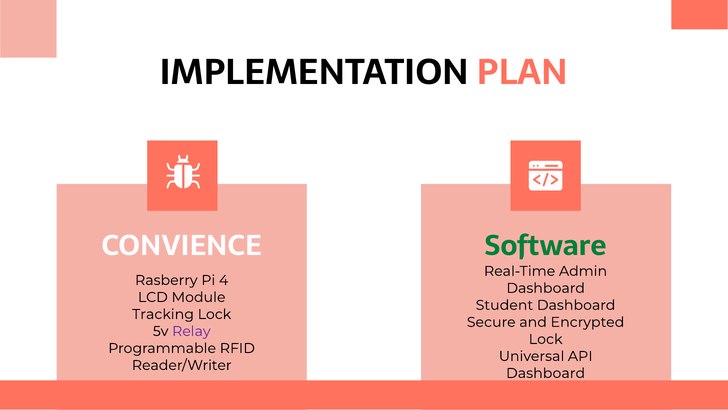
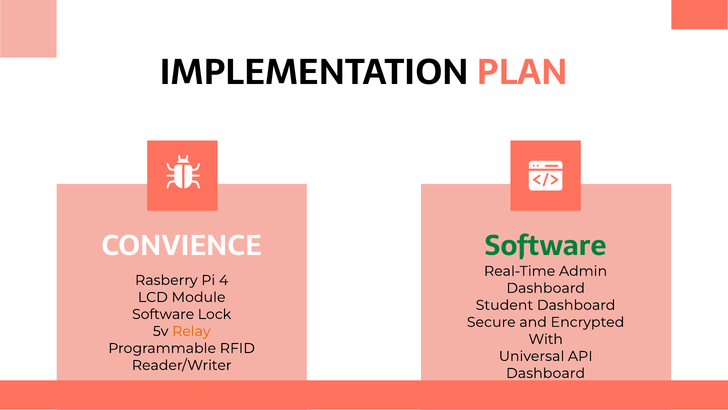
Tracking at (163, 314): Tracking -> Software
Relay colour: purple -> orange
Lock at (546, 339): Lock -> With
